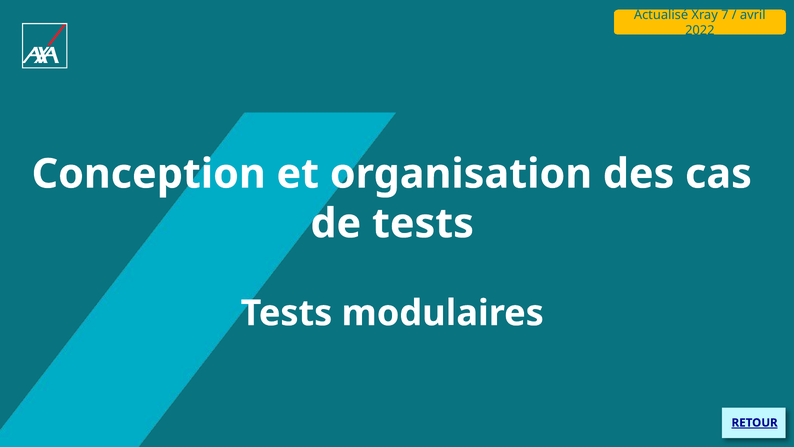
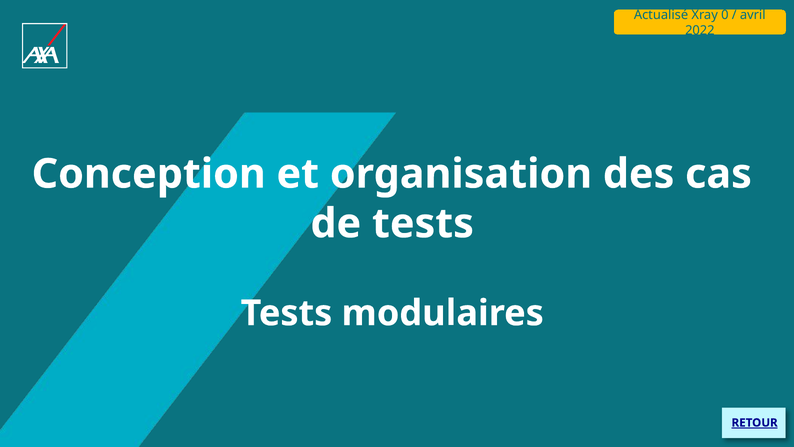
7: 7 -> 0
